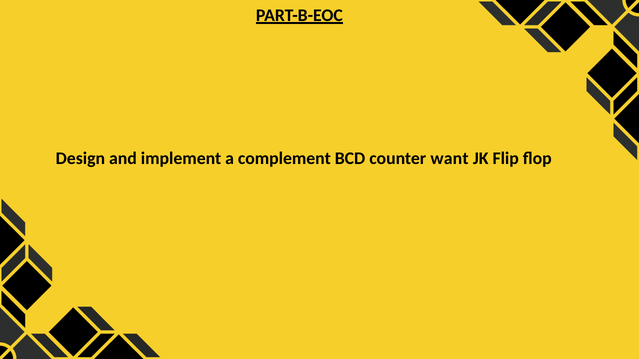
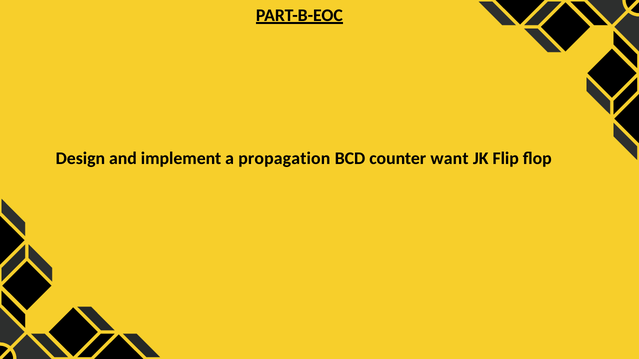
complement: complement -> propagation
